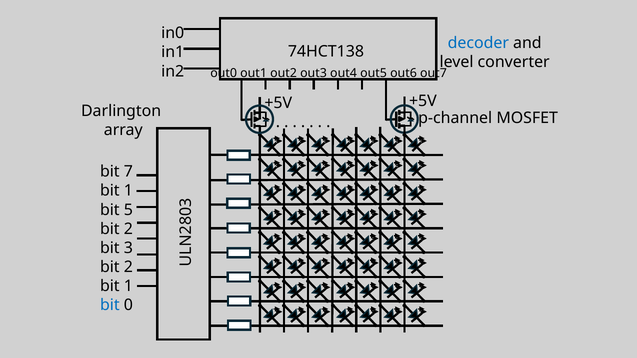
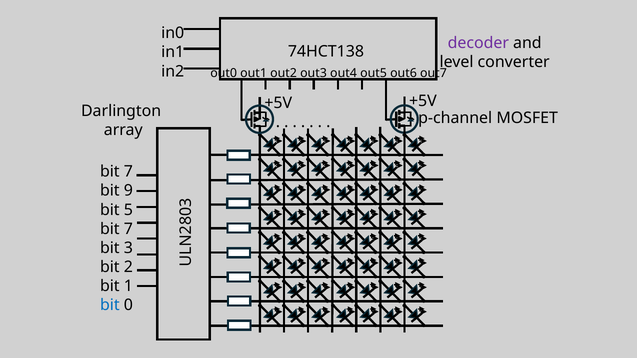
decoder colour: blue -> purple
1 at (128, 191): 1 -> 9
2 at (128, 229): 2 -> 7
